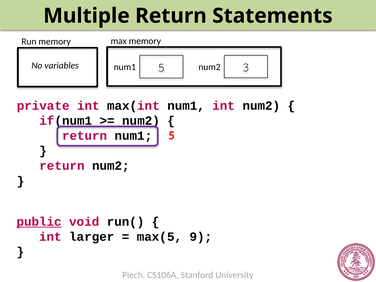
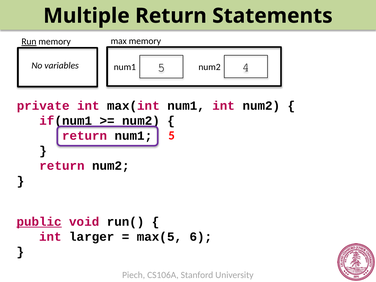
Run underline: none -> present
3: 3 -> 4
9: 9 -> 6
